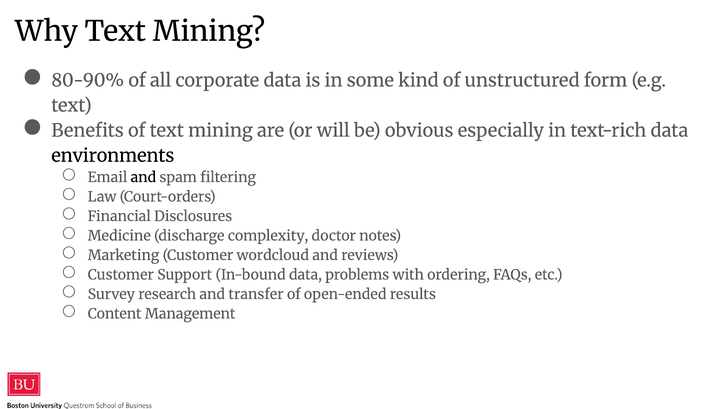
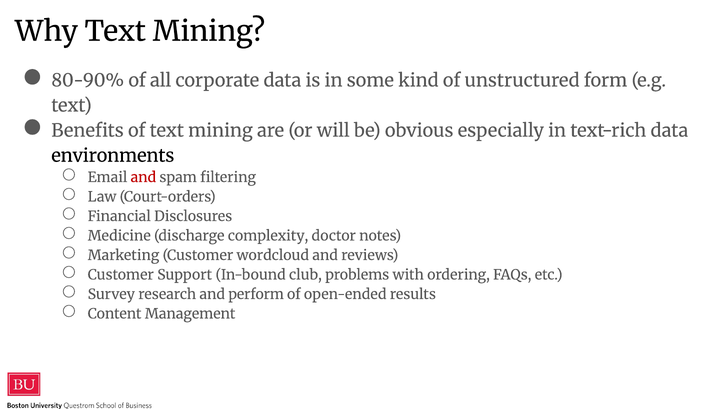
and at (143, 177) colour: black -> red
In-bound data: data -> club
transfer: transfer -> perform
